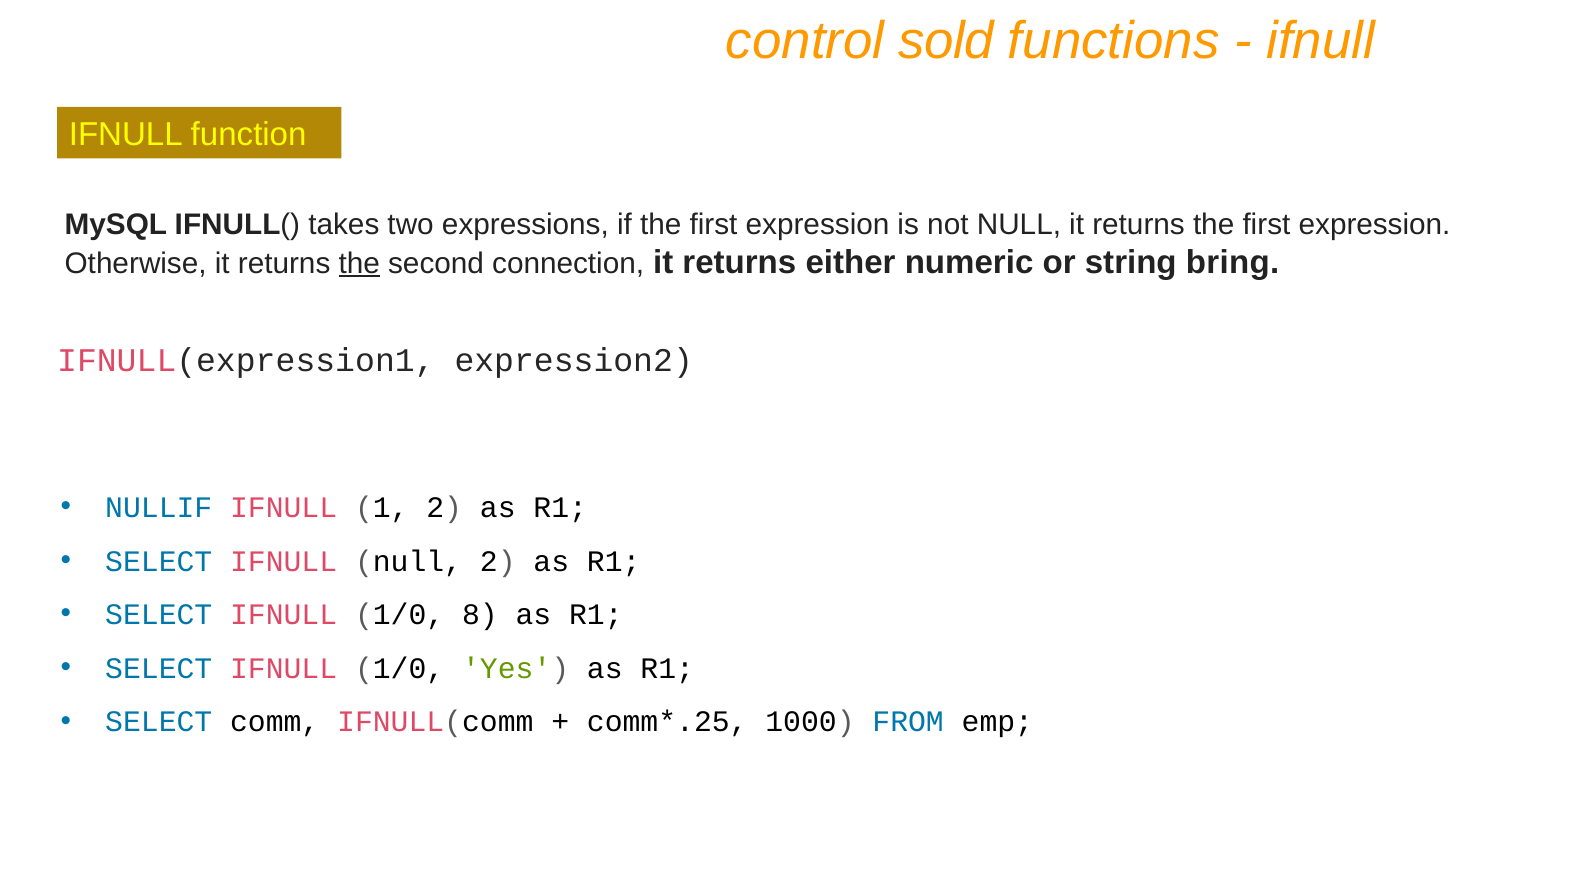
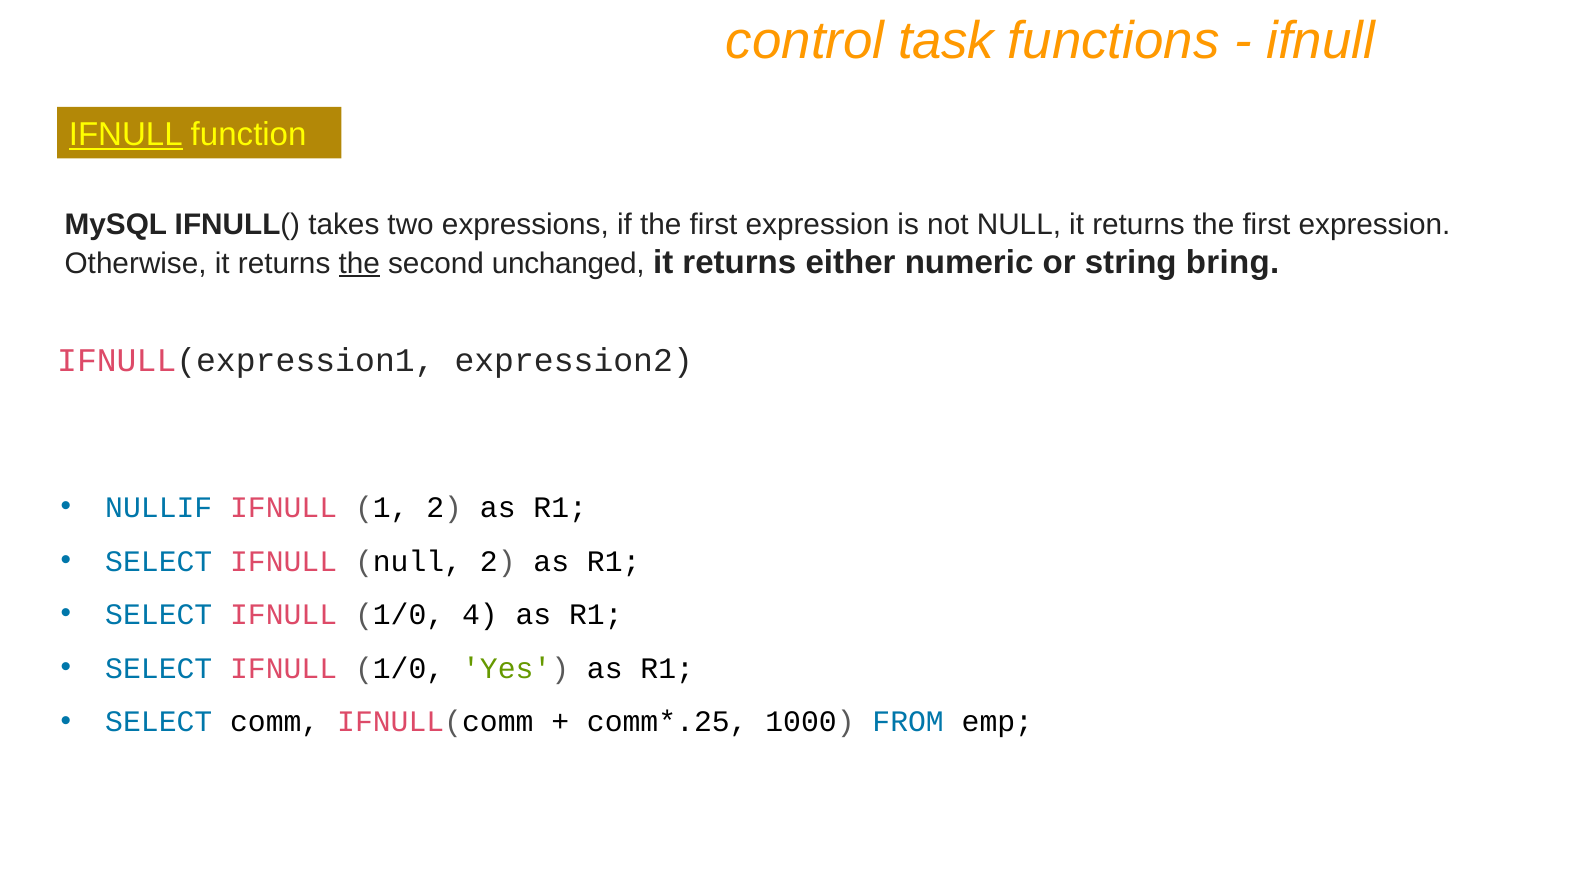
sold: sold -> task
IFNULL at (126, 135) underline: none -> present
connection: connection -> unchanged
8: 8 -> 4
